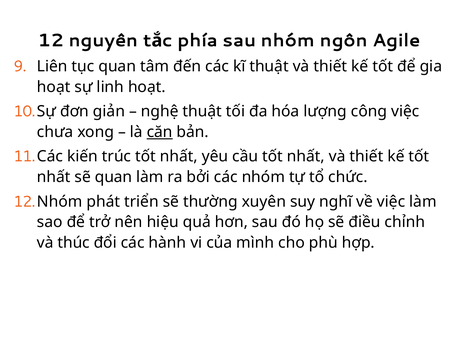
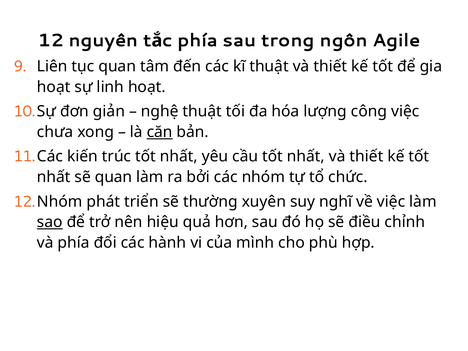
sau nhóm: nhóm -> trong
sao underline: none -> present
và thúc: thúc -> phía
